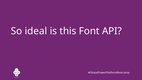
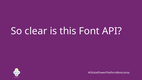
ideal: ideal -> clear
